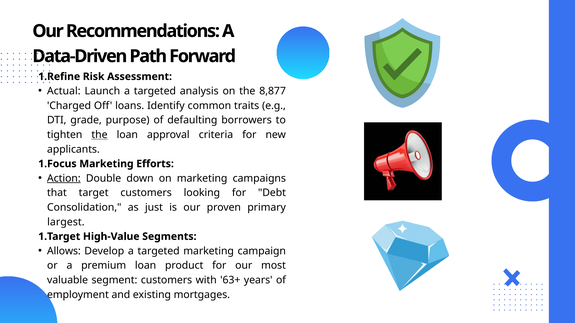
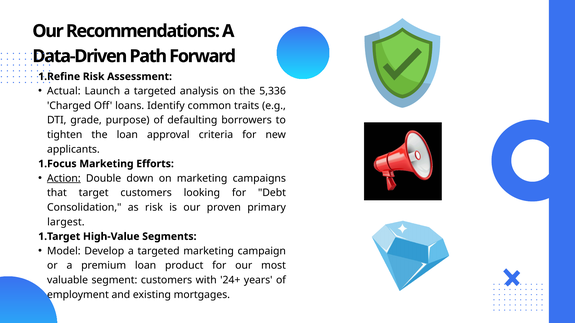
8,877: 8,877 -> 5,336
the at (100, 135) underline: present -> none
as just: just -> risk
Allows: Allows -> Model
63+: 63+ -> 24+
